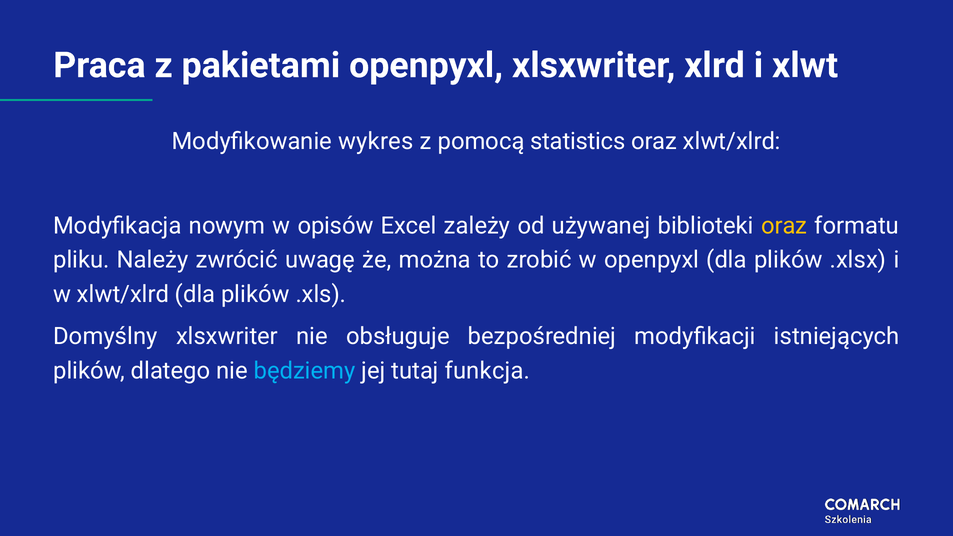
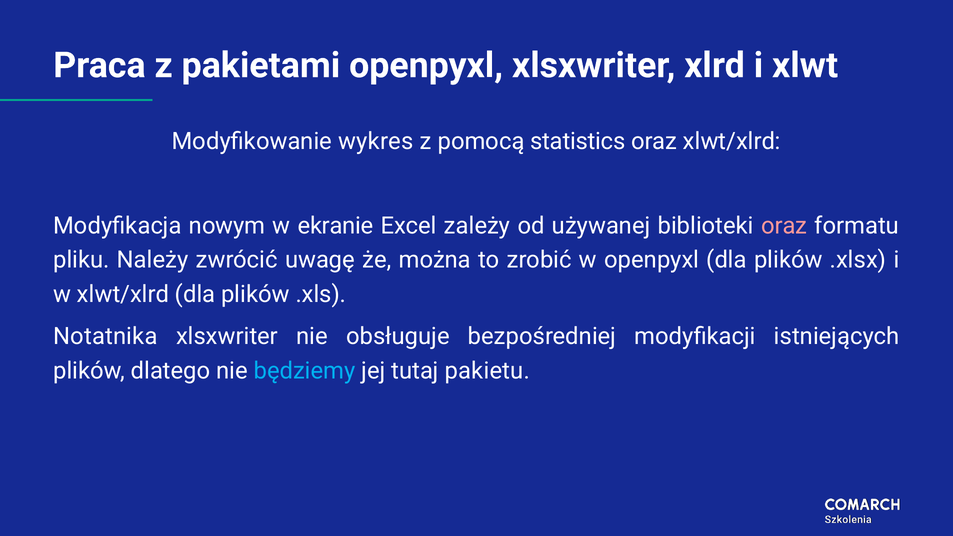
opisów: opisów -> ekranie
oraz at (784, 226) colour: yellow -> pink
Domyślny: Domyślny -> Notatnika
funkcja: funkcja -> pakietu
